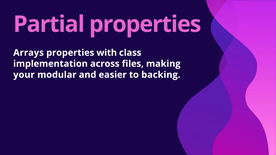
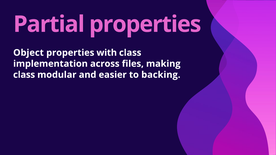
Arrays: Arrays -> Object
your at (24, 75): your -> class
